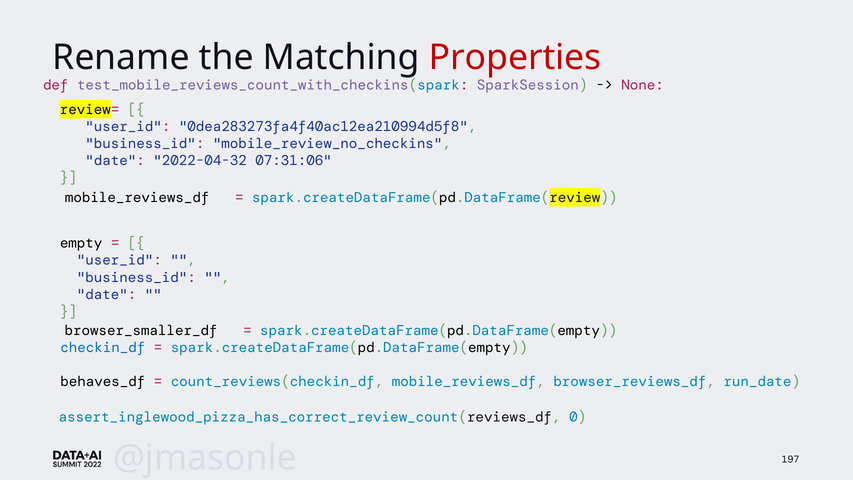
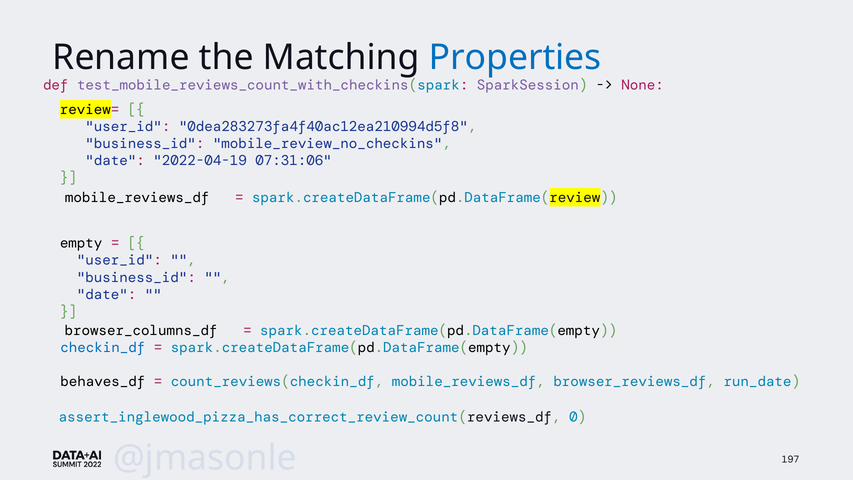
Properties colour: red -> blue
2022-04-32: 2022-04-32 -> 2022-04-19
browser_smaller_df: browser_smaller_df -> browser_columns_df
